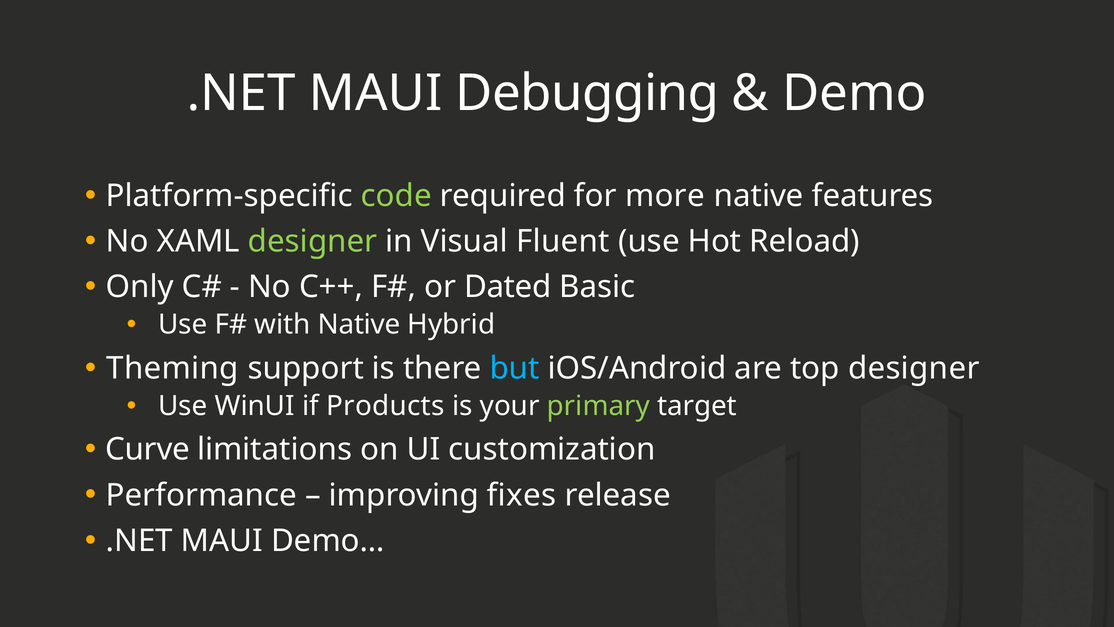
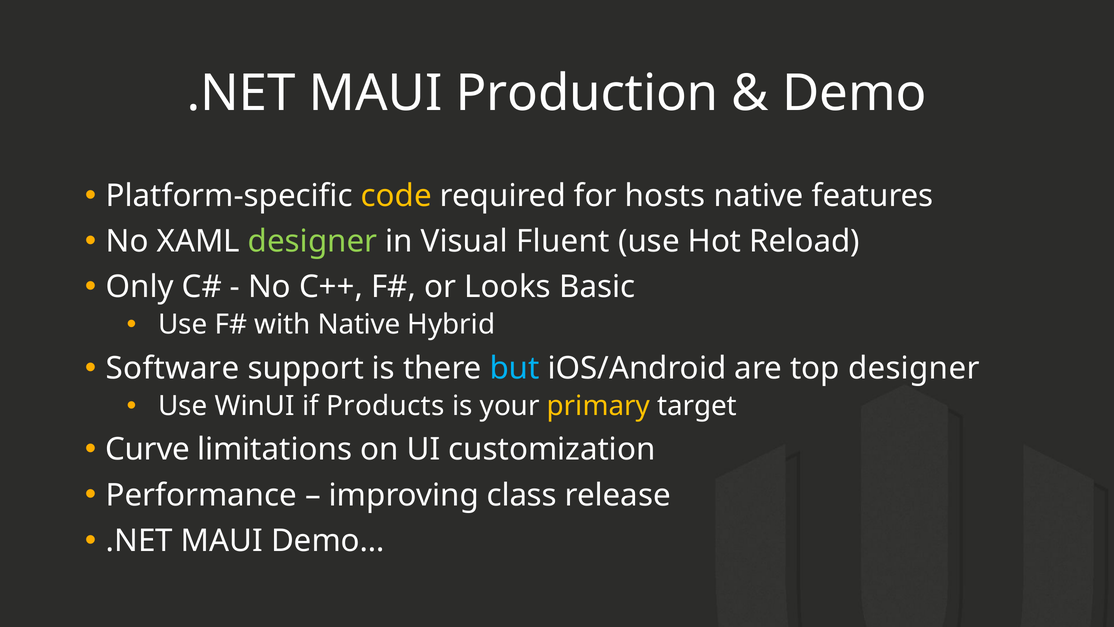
Debugging: Debugging -> Production
code colour: light green -> yellow
more: more -> hosts
Dated: Dated -> Looks
Theming: Theming -> Software
primary colour: light green -> yellow
fixes: fixes -> class
